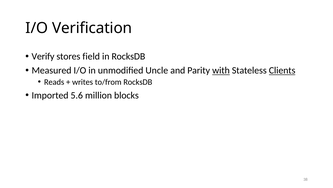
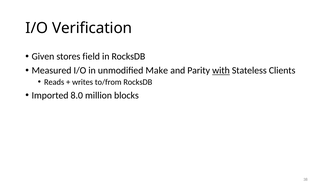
Verify: Verify -> Given
Uncle: Uncle -> Make
Clients underline: present -> none
5.6: 5.6 -> 8.0
